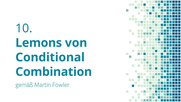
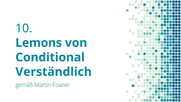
Combination: Combination -> Verständlich
